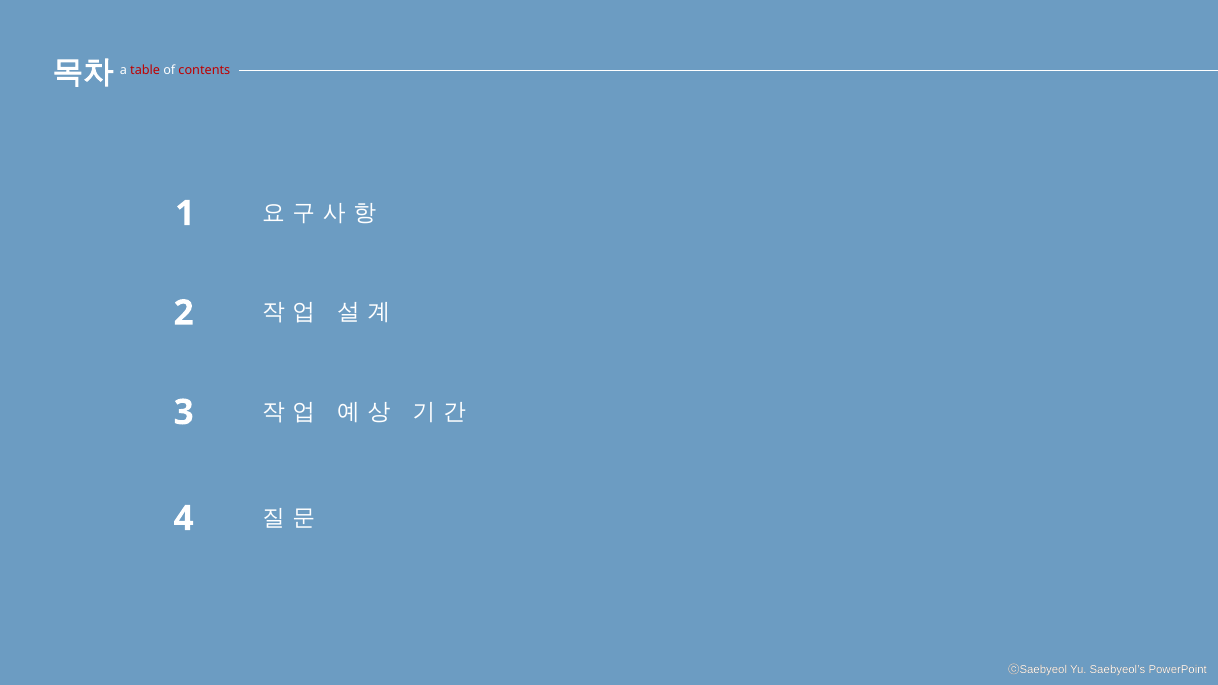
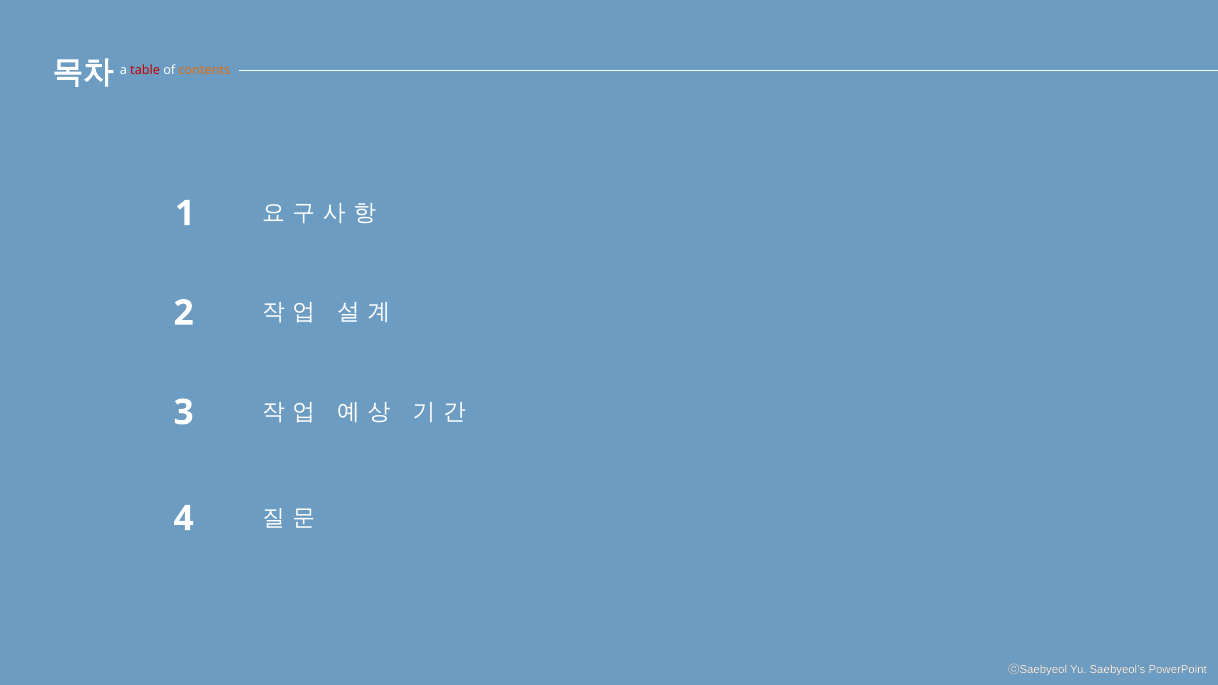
contents colour: red -> orange
